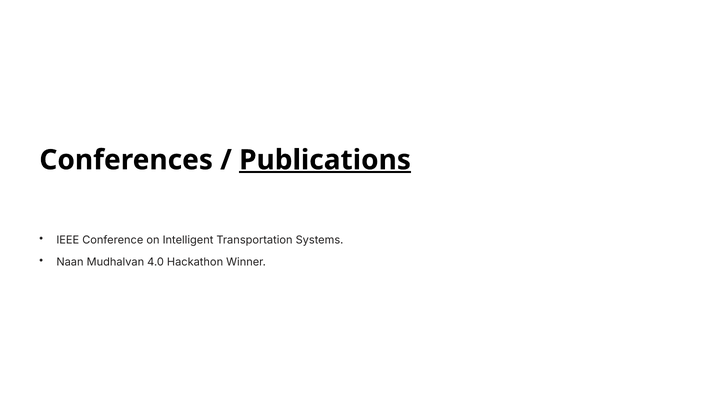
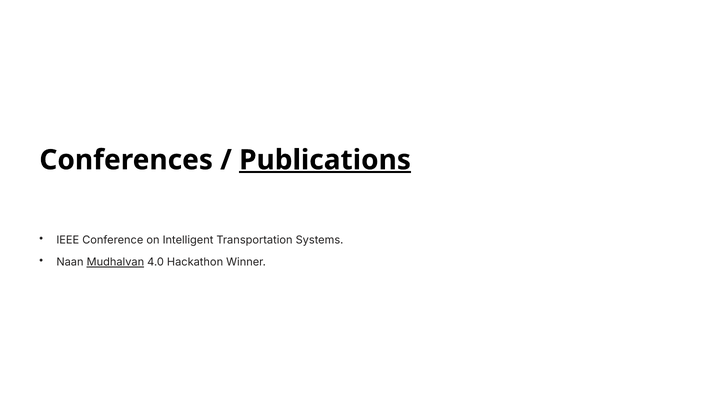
Mudhalvan underline: none -> present
